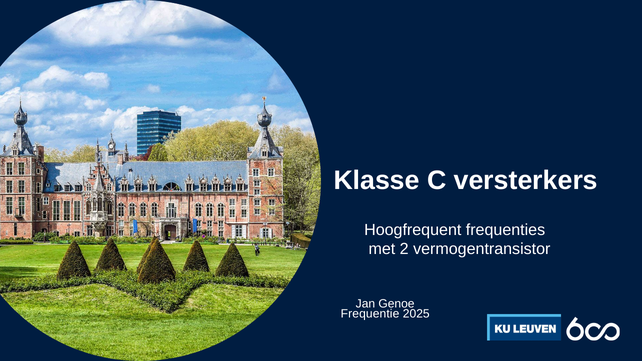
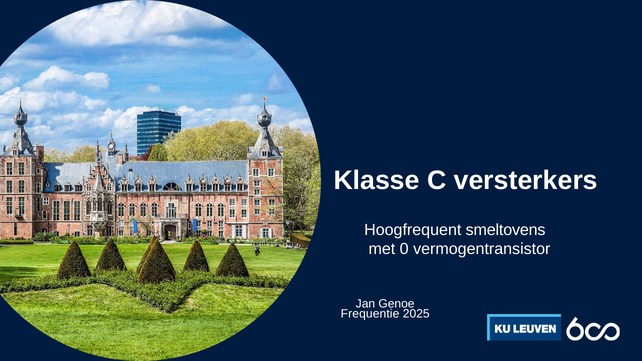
frequenties: frequenties -> smeltovens
2: 2 -> 0
